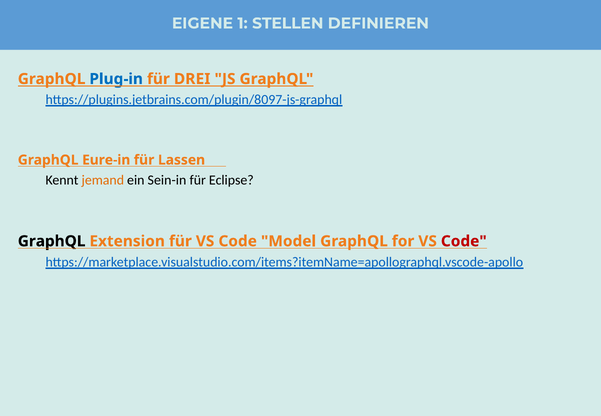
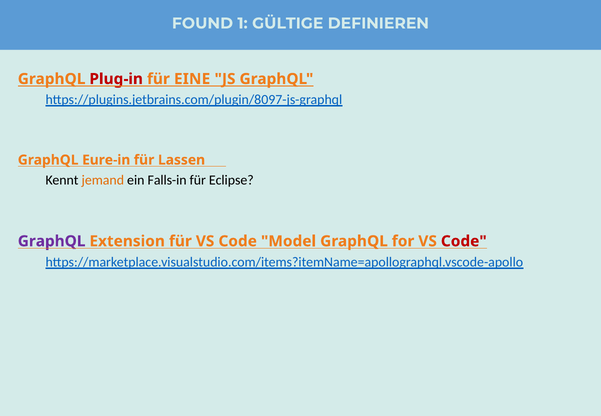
EIGENE: EIGENE -> FOUND
STELLEN: STELLEN -> GÜLTIGE
Plug-in colour: blue -> red
DREI: DREI -> EINE
Sein-in: Sein-in -> Falls-in
GraphQL at (52, 241) colour: black -> purple
